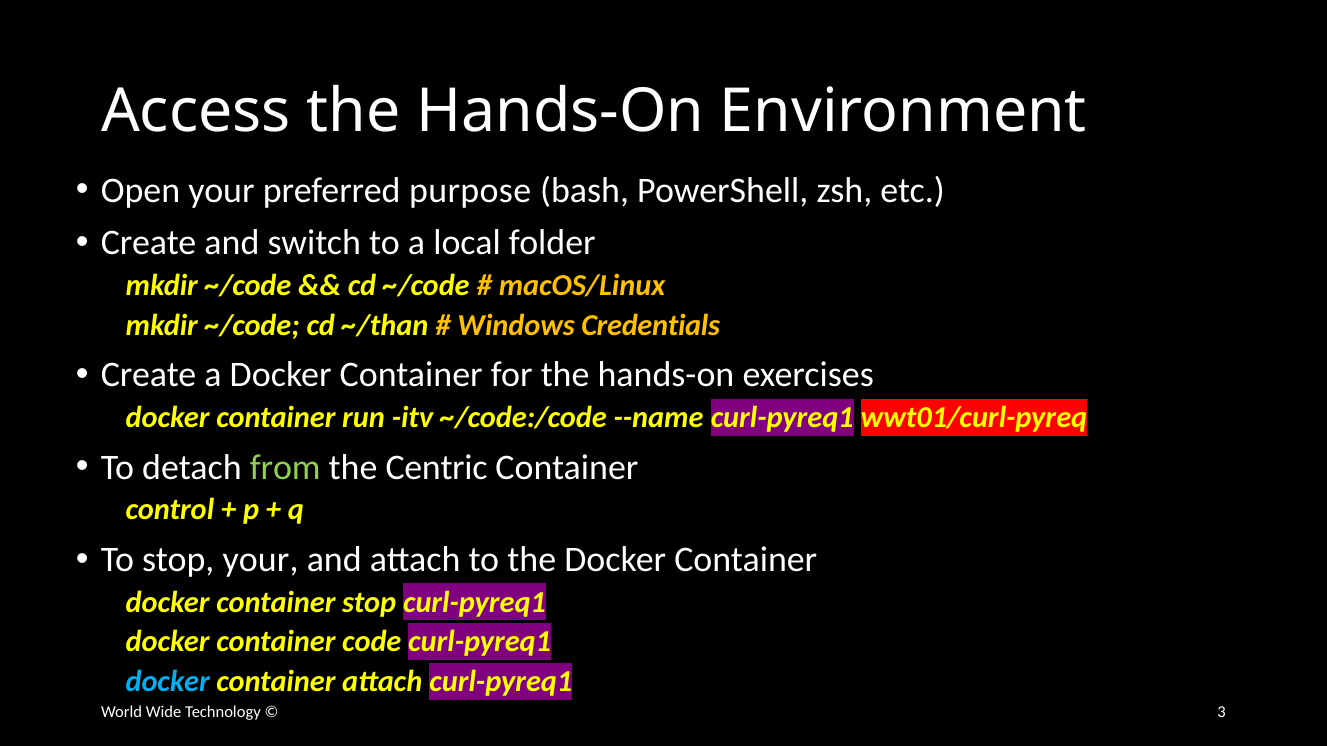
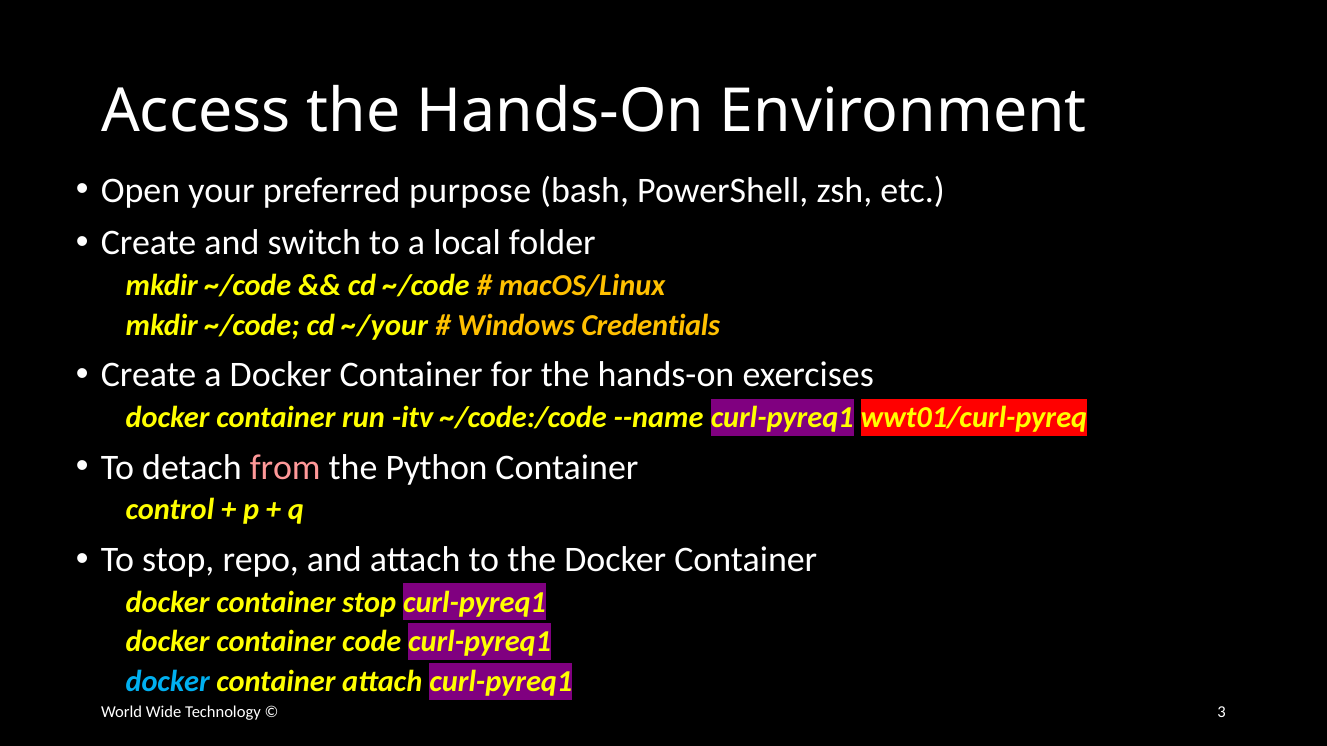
~/than: ~/than -> ~/your
from colour: light green -> pink
Centric: Centric -> Python
stop your: your -> repo
